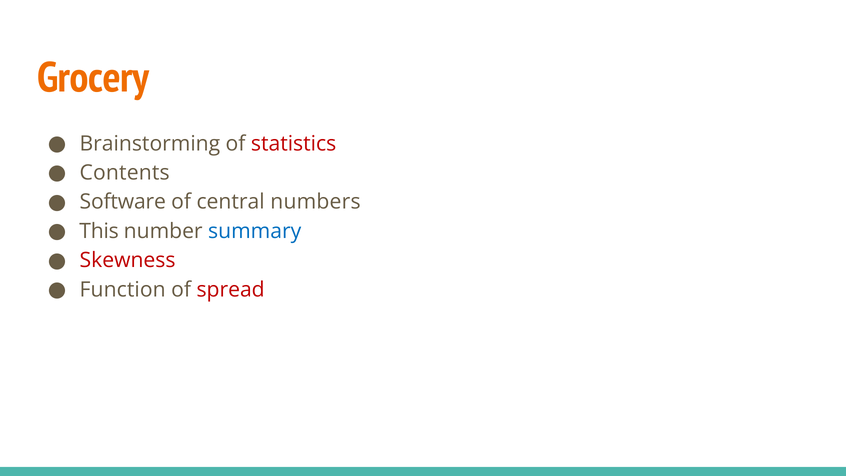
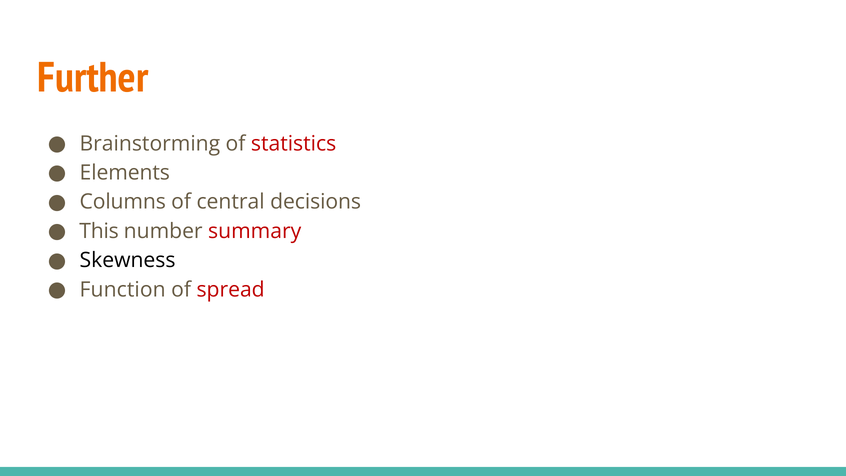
Grocery: Grocery -> Further
Contents: Contents -> Elements
Software: Software -> Columns
numbers: numbers -> decisions
summary colour: blue -> red
Skewness colour: red -> black
